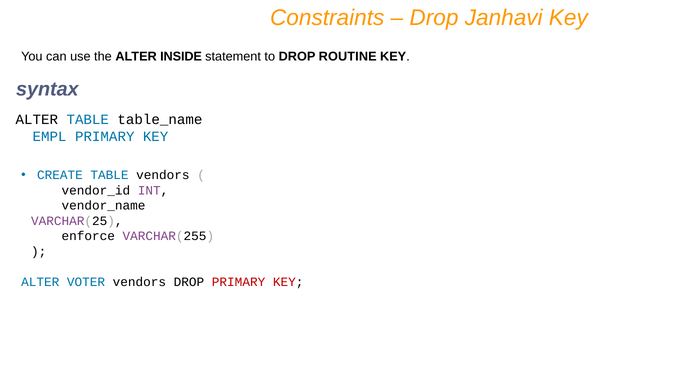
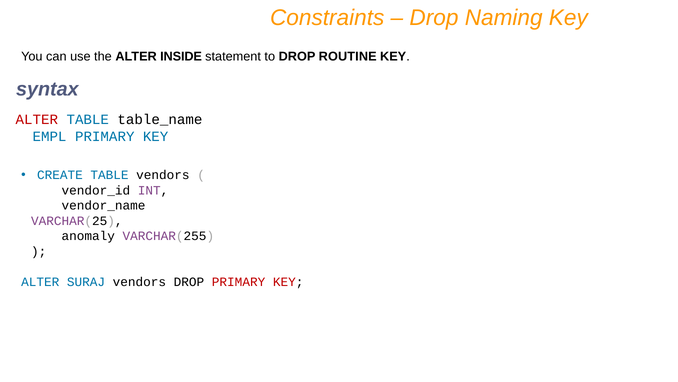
Janhavi: Janhavi -> Naming
ALTER at (37, 119) colour: black -> red
enforce: enforce -> anomaly
VOTER: VOTER -> SURAJ
